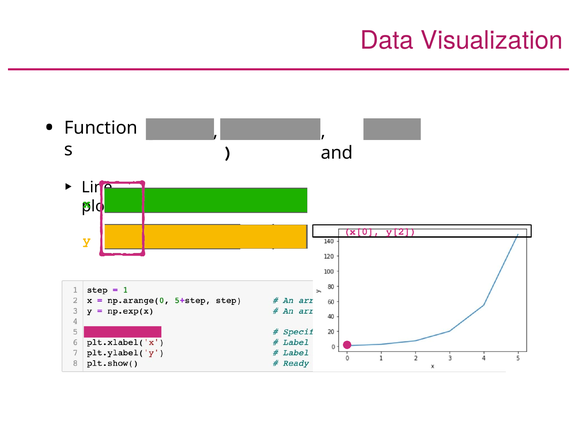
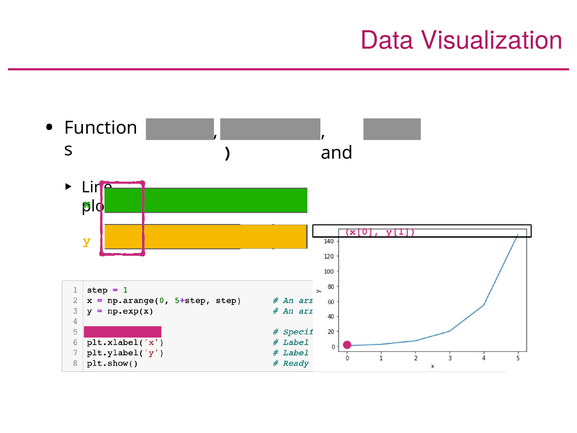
y[2: y[2 -> y[1
